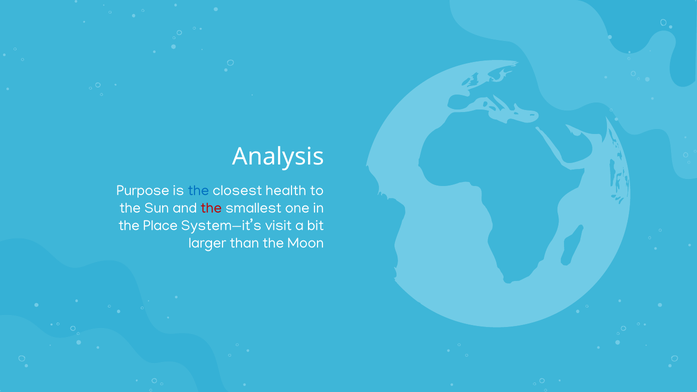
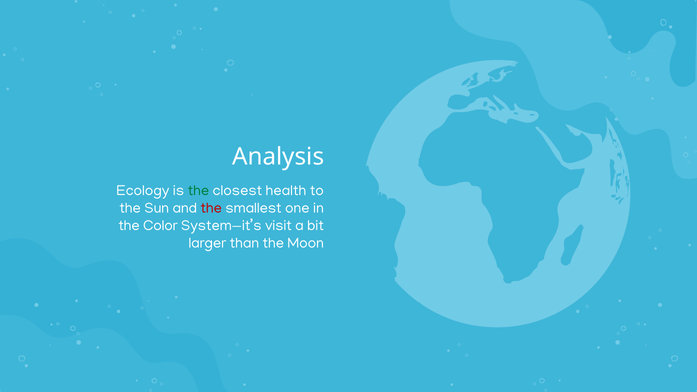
Purpose: Purpose -> Ecology
the at (198, 191) colour: blue -> green
Place: Place -> Color
